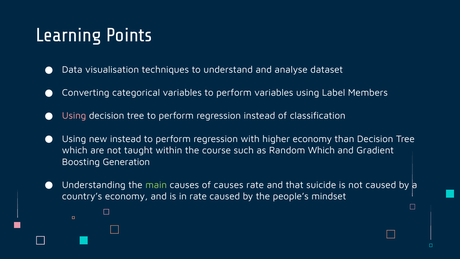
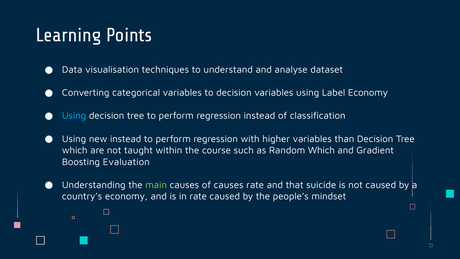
variables to perform: perform -> decision
Label Members: Members -> Economy
Using at (74, 116) colour: pink -> light blue
higher economy: economy -> variables
Generation: Generation -> Evaluation
